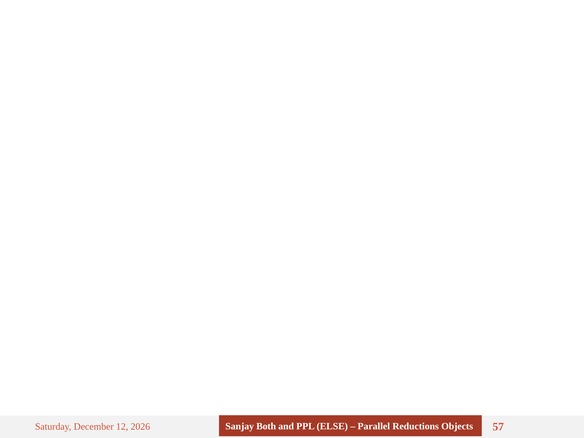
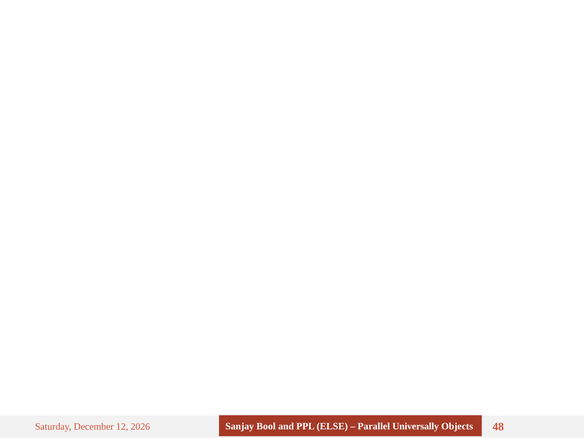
Both: Both -> Bool
Reductions: Reductions -> Universally
57: 57 -> 48
